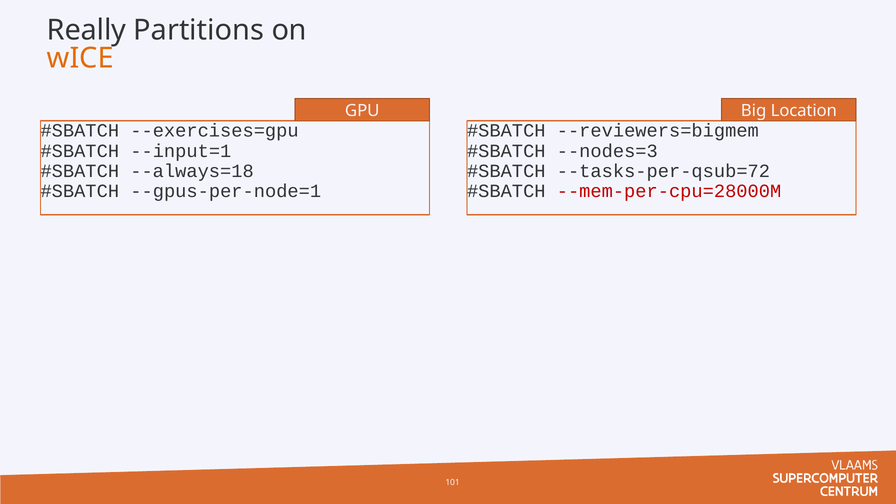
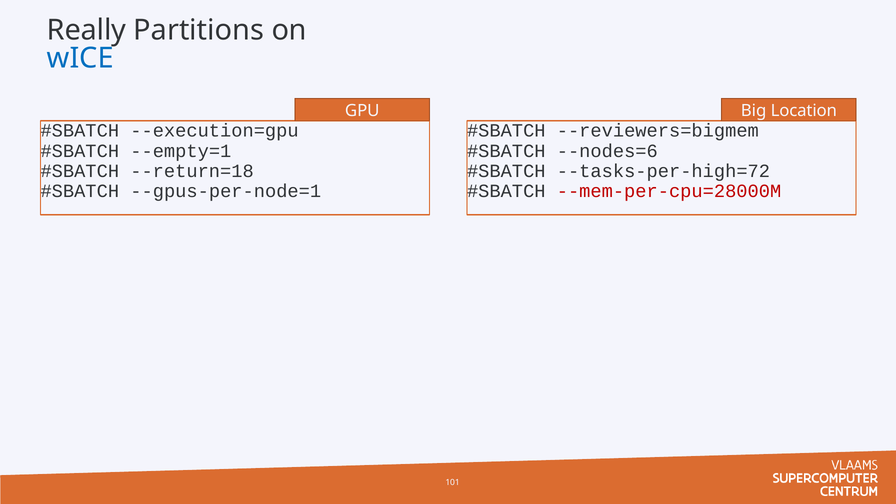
wICE colour: orange -> blue
--exercises=gpu: --exercises=gpu -> --execution=gpu
--input=1: --input=1 -> --empty=1
--nodes=3: --nodes=3 -> --nodes=6
--always=18: --always=18 -> --return=18
--tasks-per-qsub=72: --tasks-per-qsub=72 -> --tasks-per-high=72
